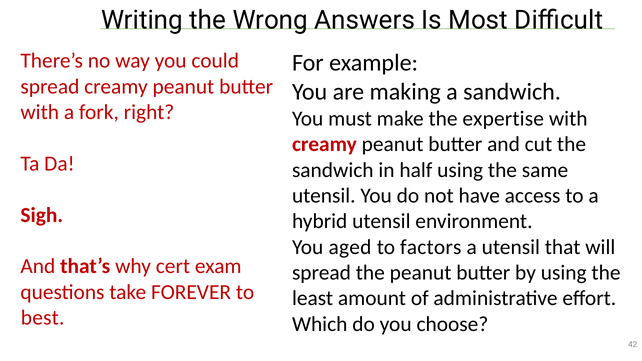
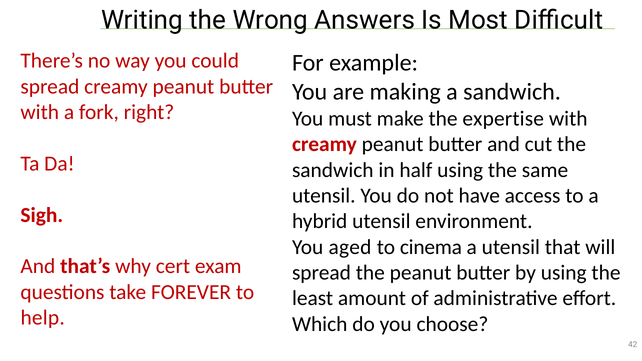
factors: factors -> cinema
best: best -> help
